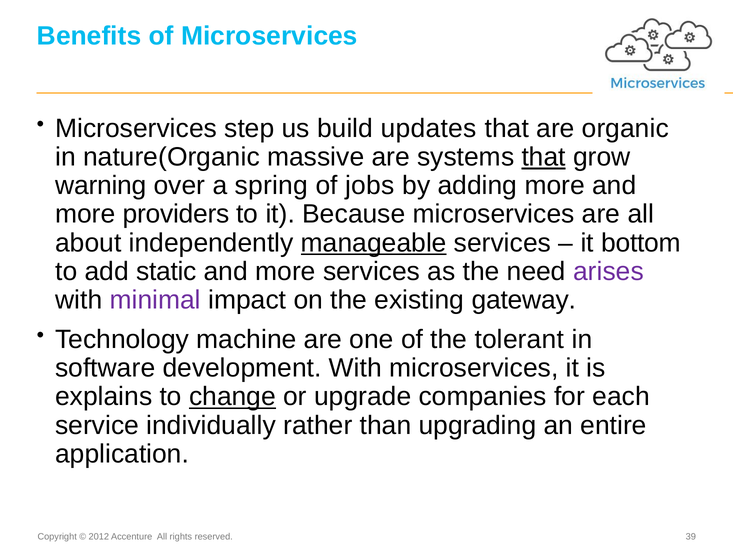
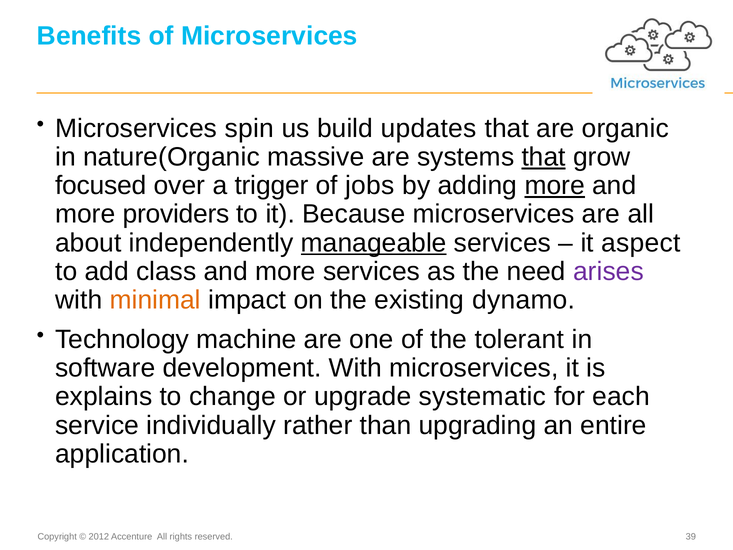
step: step -> spin
warning: warning -> focused
spring: spring -> trigger
more at (555, 186) underline: none -> present
bottom: bottom -> aspect
static: static -> class
minimal colour: purple -> orange
gateway: gateway -> dynamo
change underline: present -> none
companies: companies -> systematic
